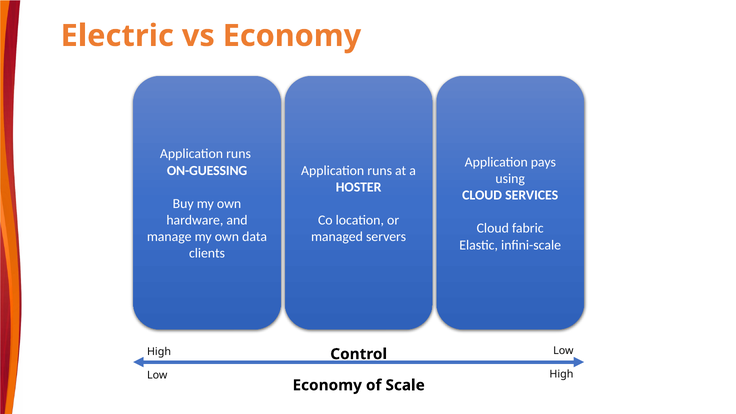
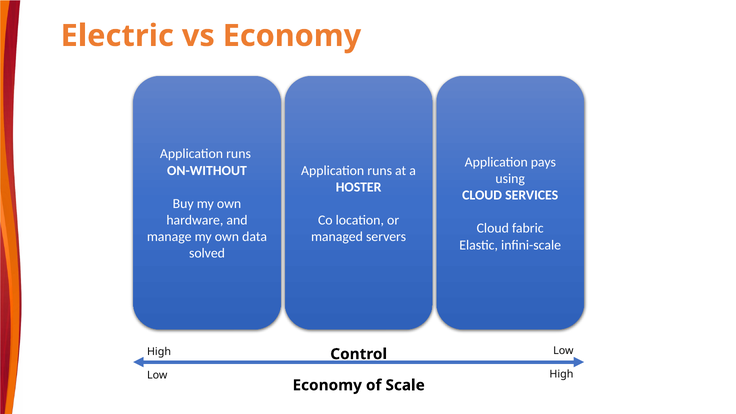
ON-GUESSING: ON-GUESSING -> ON-WITHOUT
clients: clients -> solved
